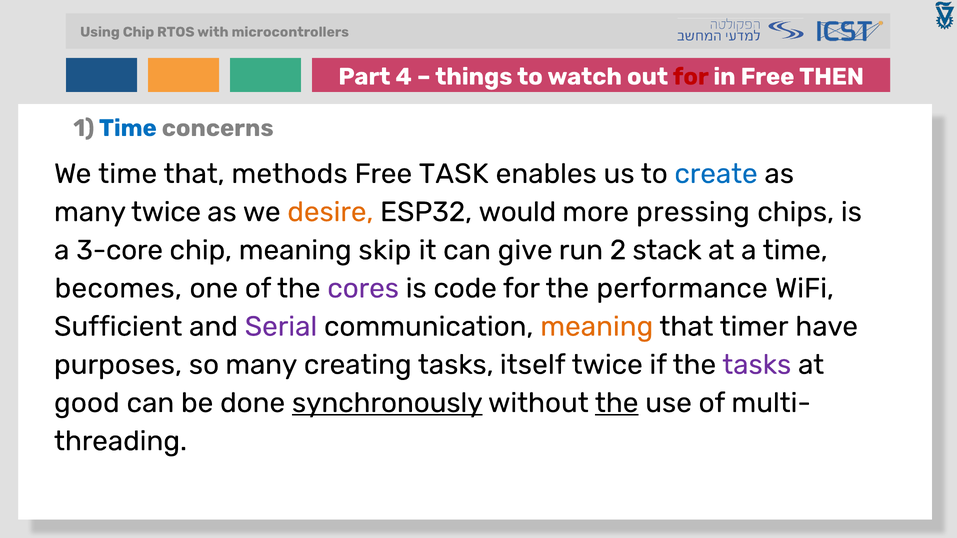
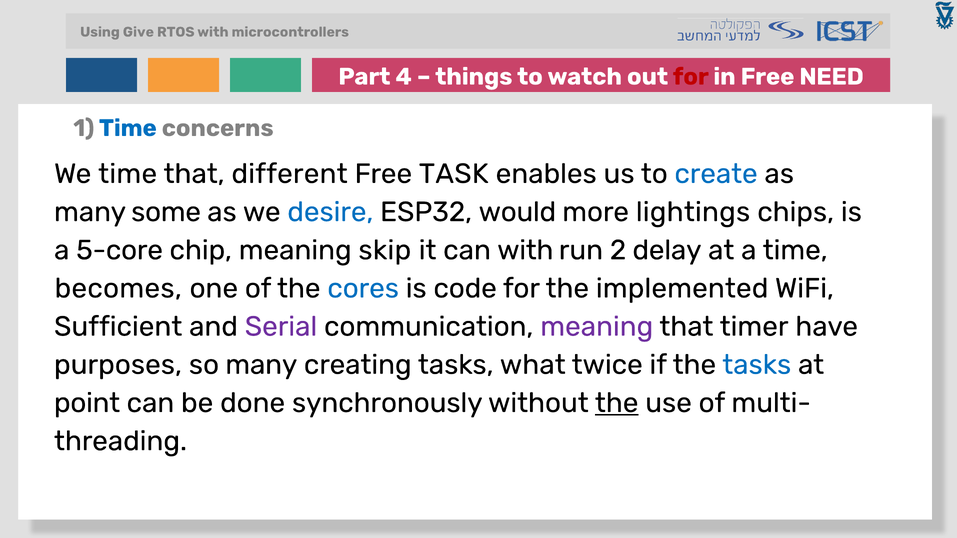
Chip at (139, 32): Chip -> Give
THEN: THEN -> NEED
methods: methods -> different
many twice: twice -> some
desire colour: orange -> blue
pressing: pressing -> lightings
3-core: 3-core -> 5-core
can give: give -> with
stack: stack -> delay
cores colour: purple -> blue
performance: performance -> implemented
meaning at (597, 327) colour: orange -> purple
itself: itself -> what
tasks at (757, 365) colour: purple -> blue
good: good -> point
synchronously underline: present -> none
